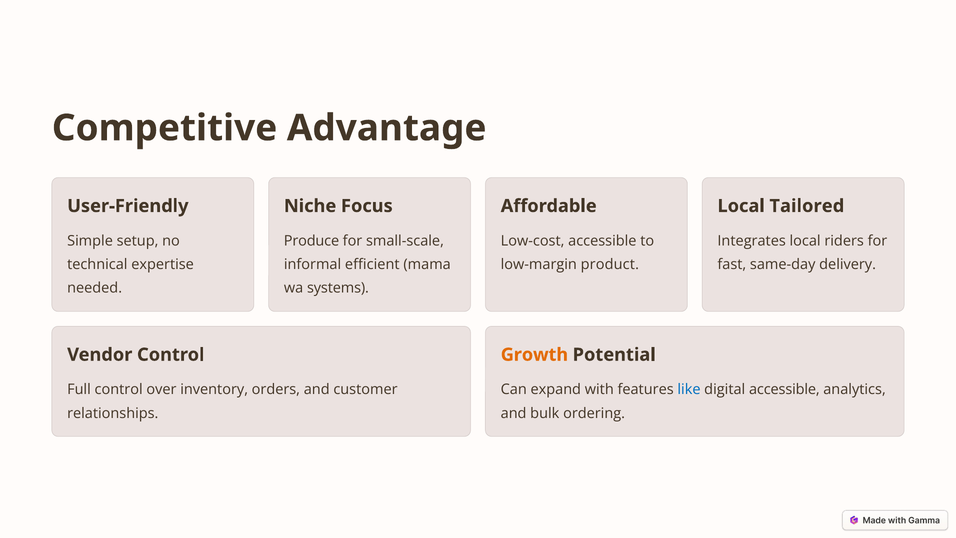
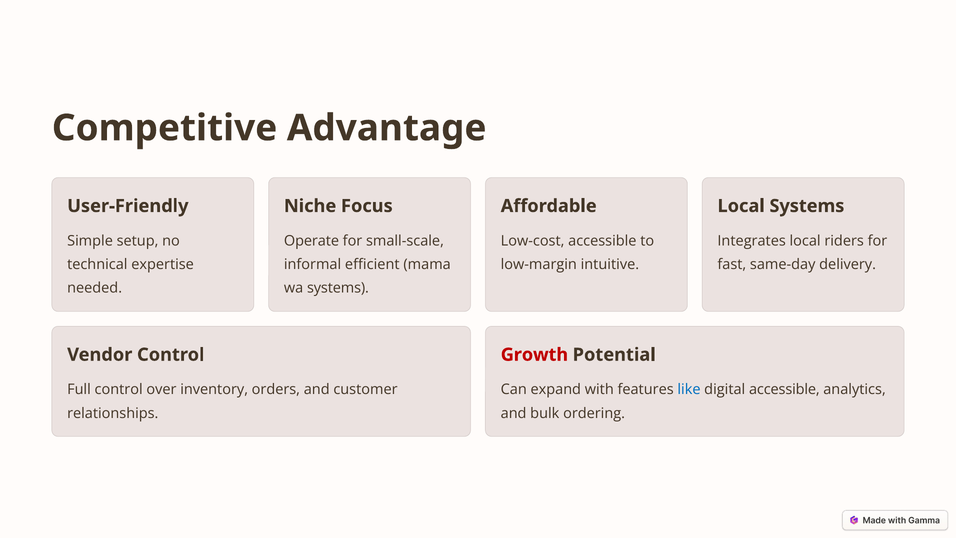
Local Tailored: Tailored -> Systems
Produce: Produce -> Operate
product: product -> intuitive
Growth colour: orange -> red
